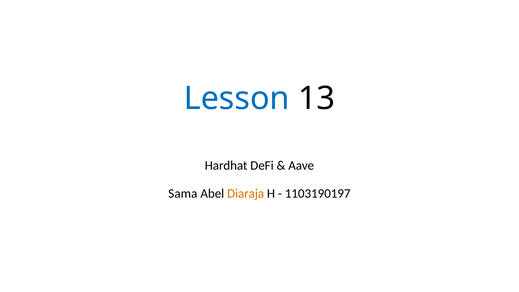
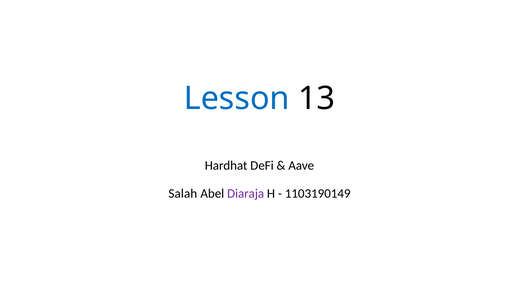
Sama: Sama -> Salah
Diaraja colour: orange -> purple
1103190197: 1103190197 -> 1103190149
